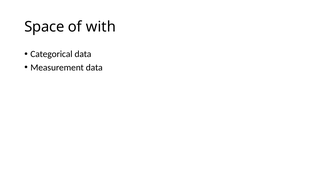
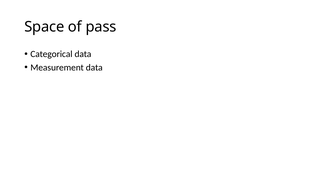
with: with -> pass
